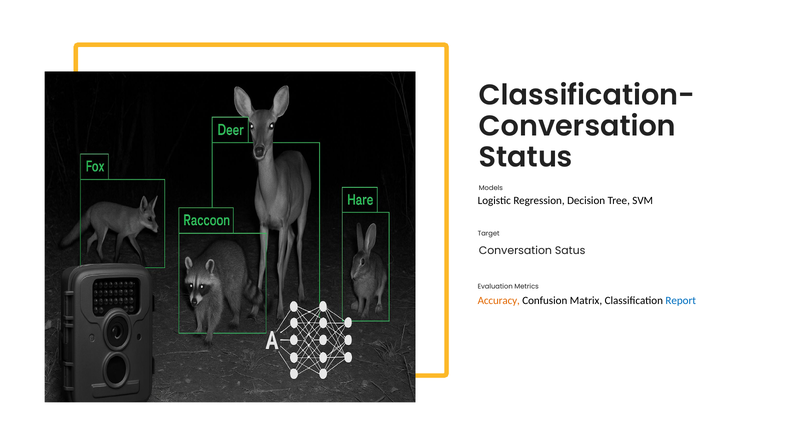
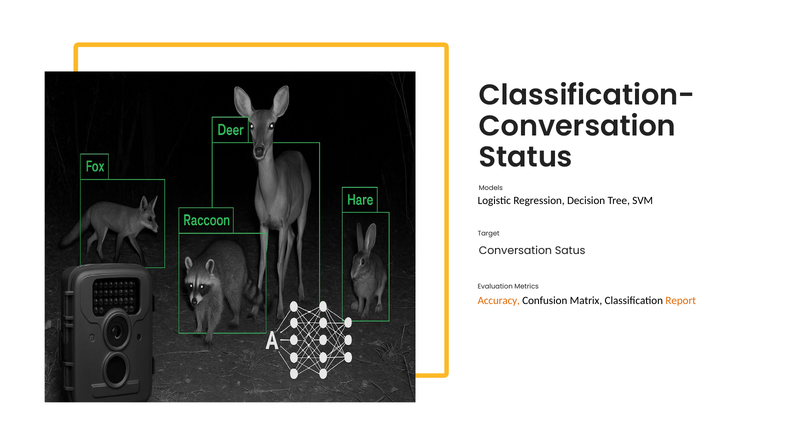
Report colour: blue -> orange
